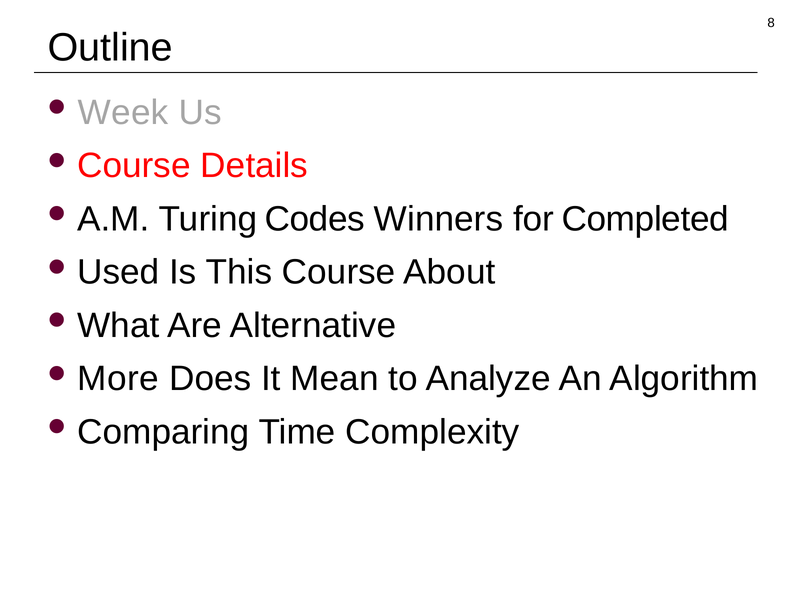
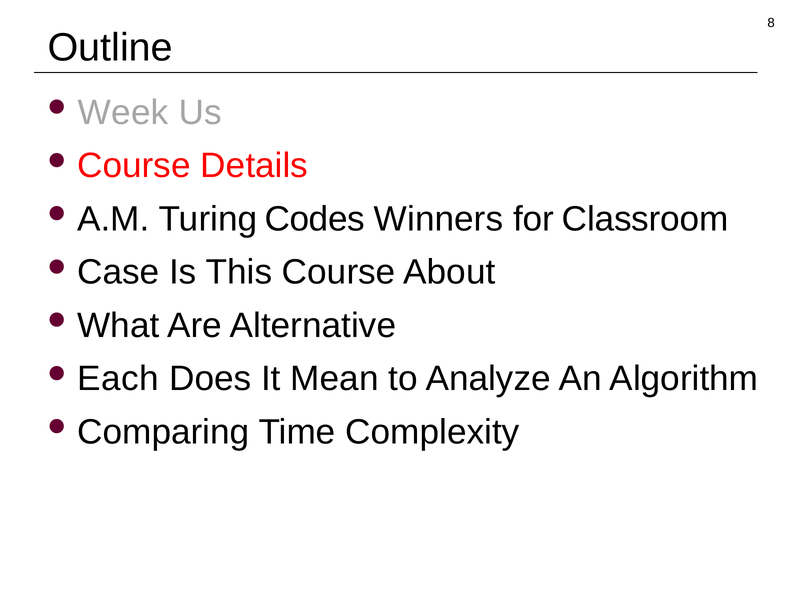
Completed: Completed -> Classroom
Used: Used -> Case
More: More -> Each
